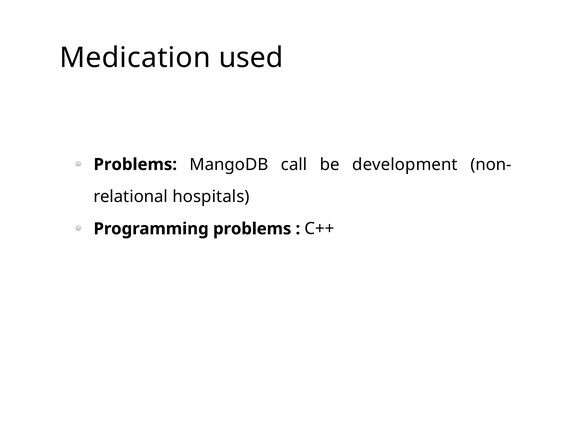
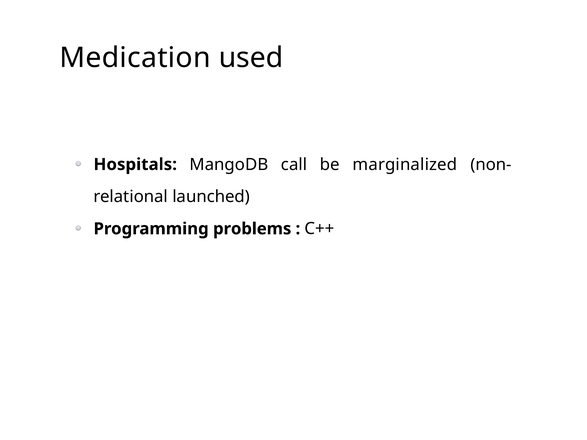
Problems at (135, 165): Problems -> Hospitals
development: development -> marginalized
hospitals: hospitals -> launched
